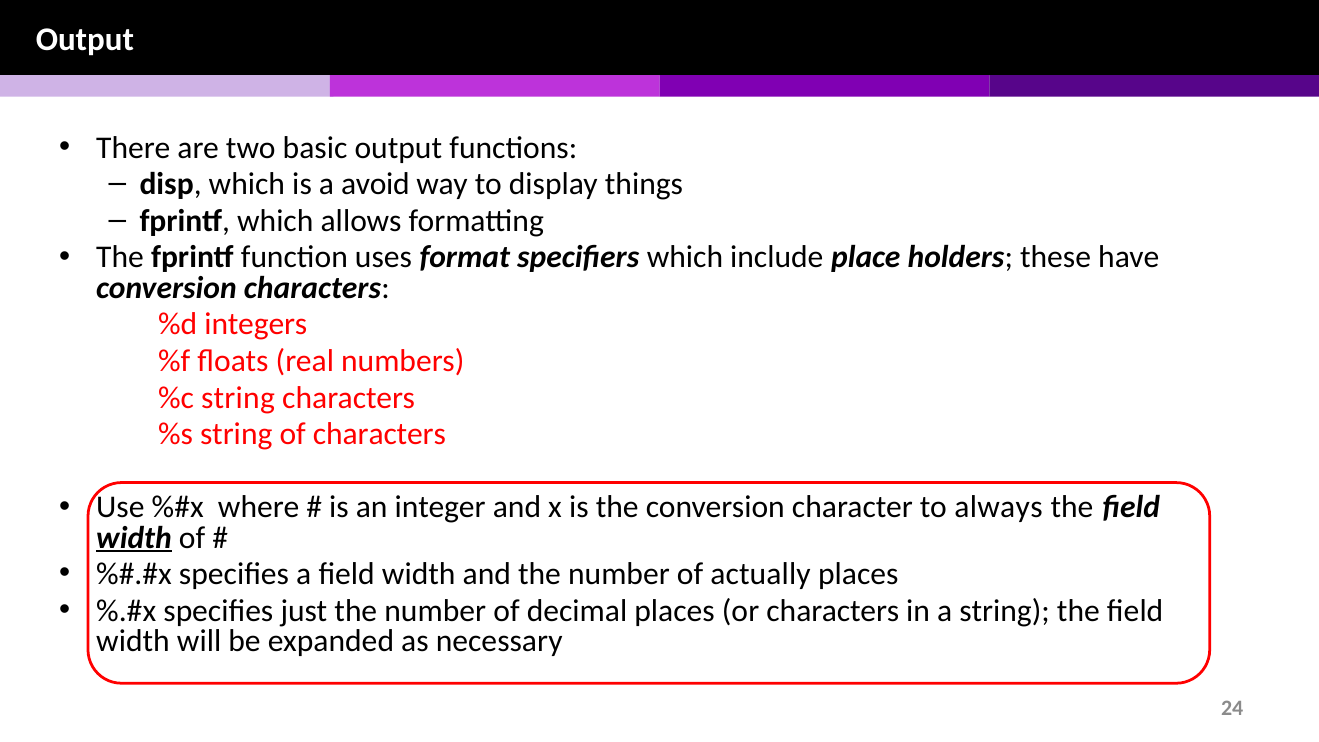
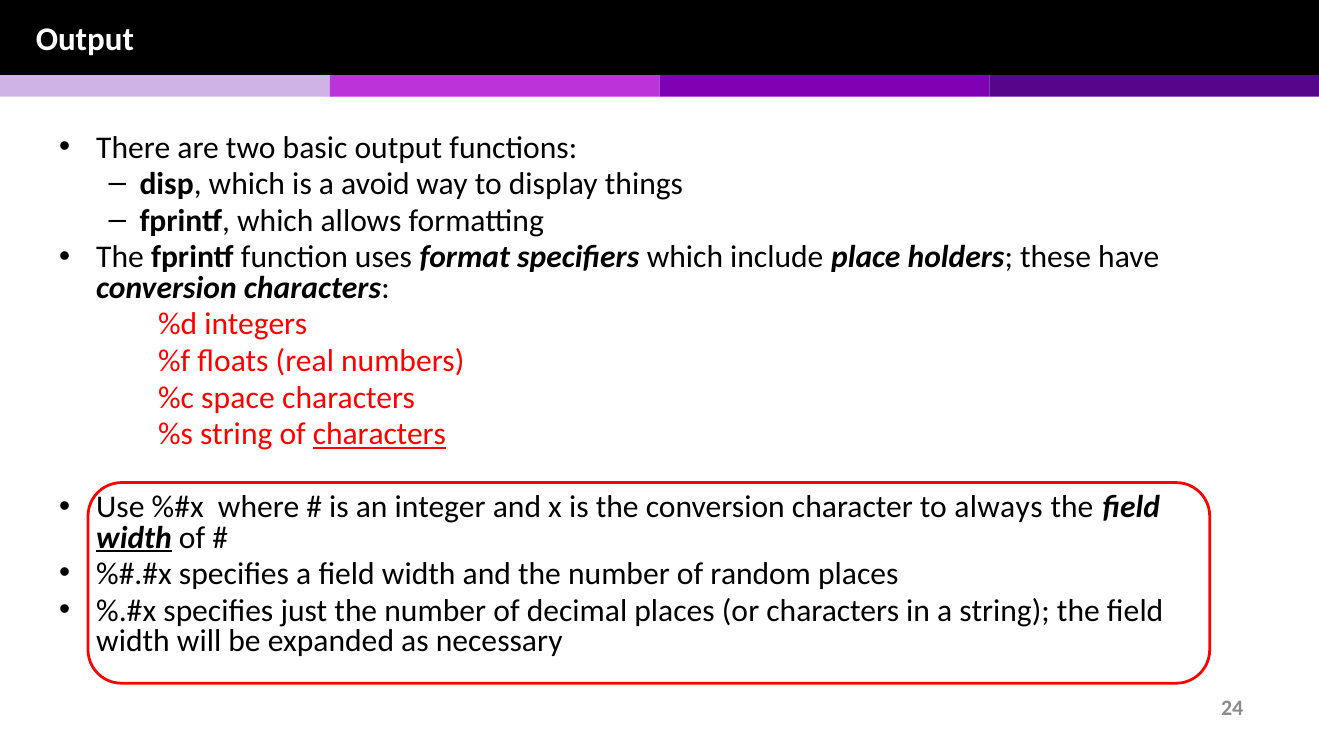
%c string: string -> space
characters at (379, 434) underline: none -> present
actually: actually -> random
